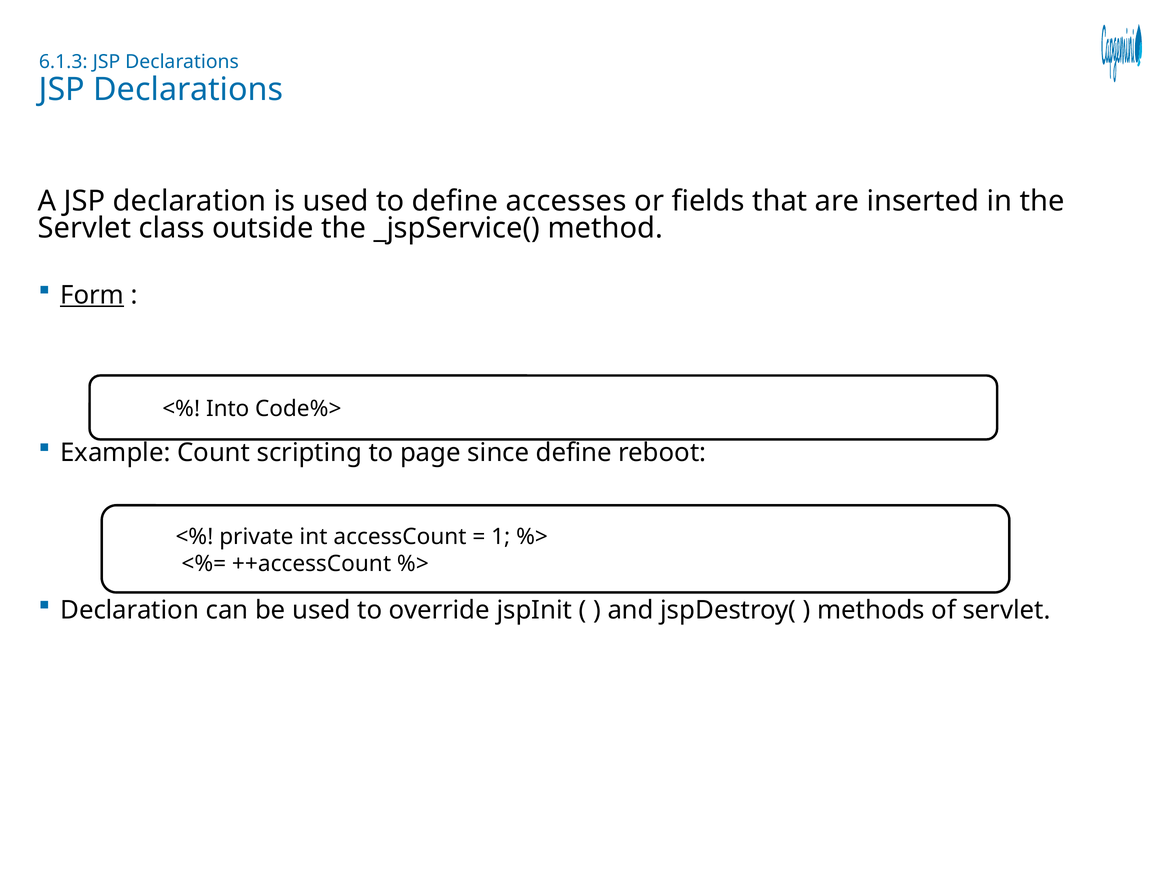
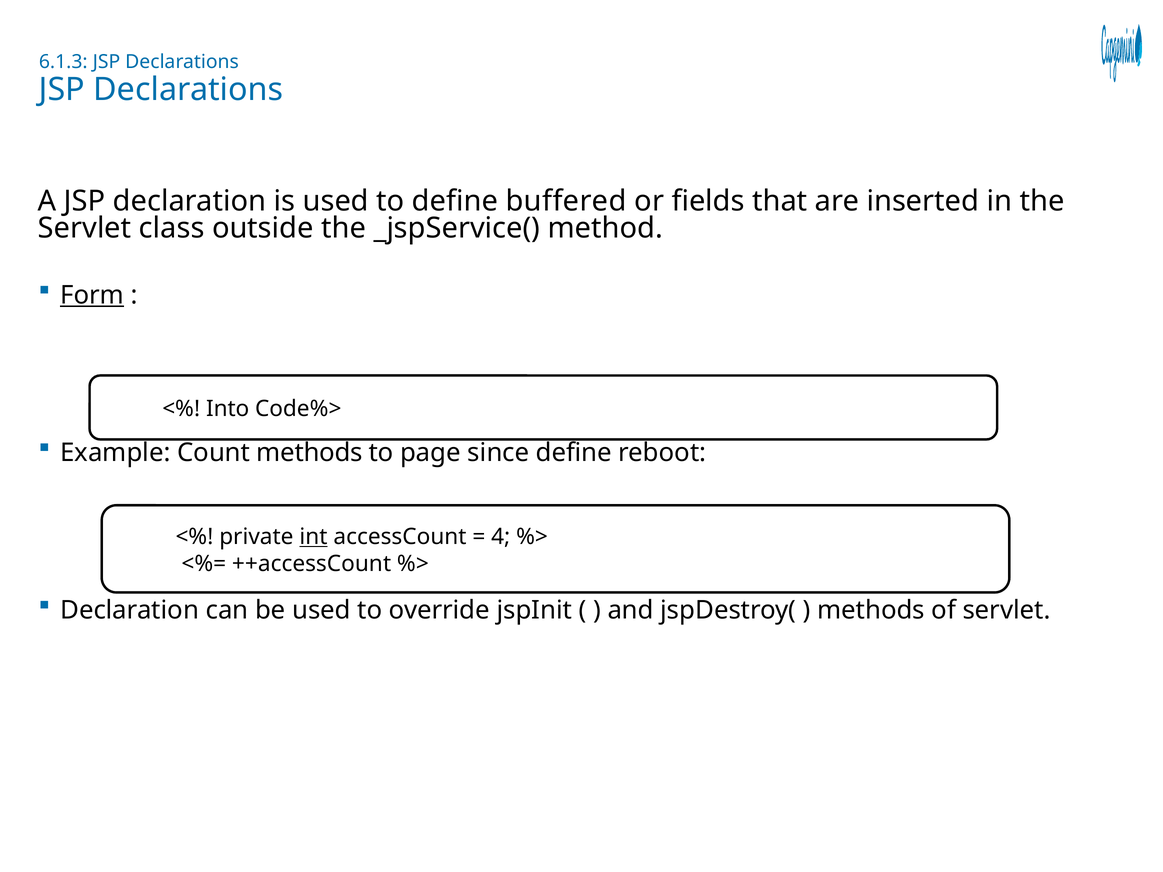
accesses: accesses -> buffered
Count scripting: scripting -> methods
int underline: none -> present
1: 1 -> 4
